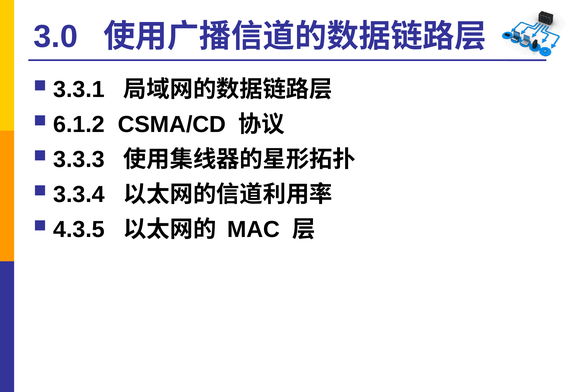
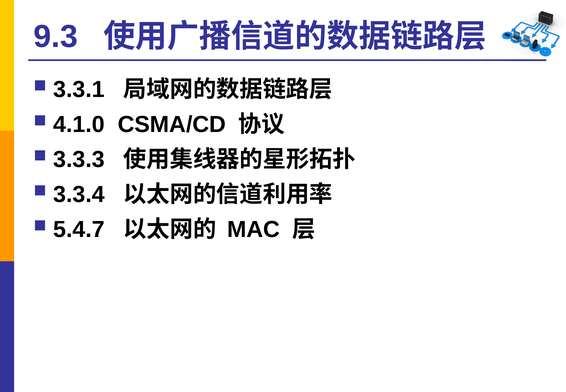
3.0: 3.0 -> 9.3
6.1.2: 6.1.2 -> 4.1.0
4.3.5: 4.3.5 -> 5.4.7
